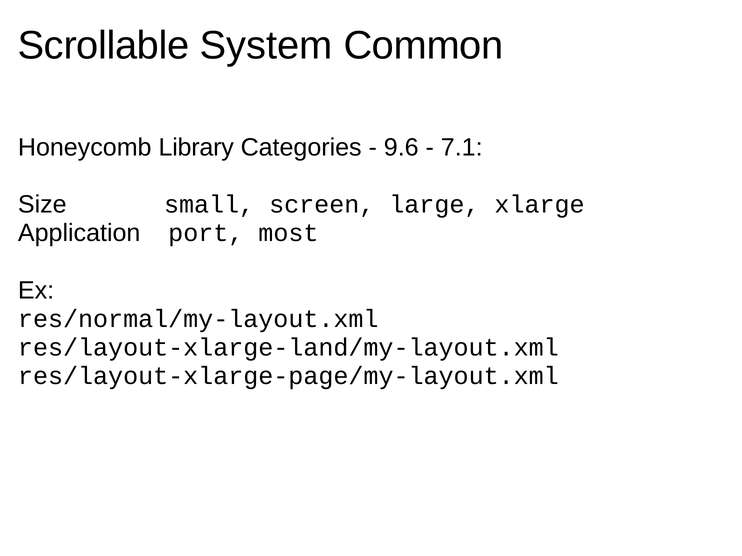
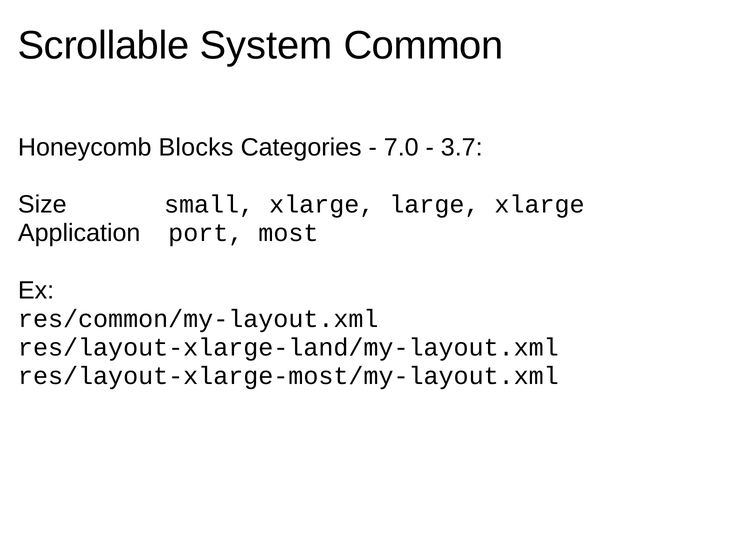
Library: Library -> Blocks
9.6: 9.6 -> 7.0
7.1: 7.1 -> 3.7
small screen: screen -> xlarge
res/normal/my-layout.xml: res/normal/my-layout.xml -> res/common/my-layout.xml
res/layout-xlarge-page/my-layout.xml: res/layout-xlarge-page/my-layout.xml -> res/layout-xlarge-most/my-layout.xml
